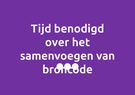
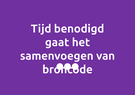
over: over -> gaat
